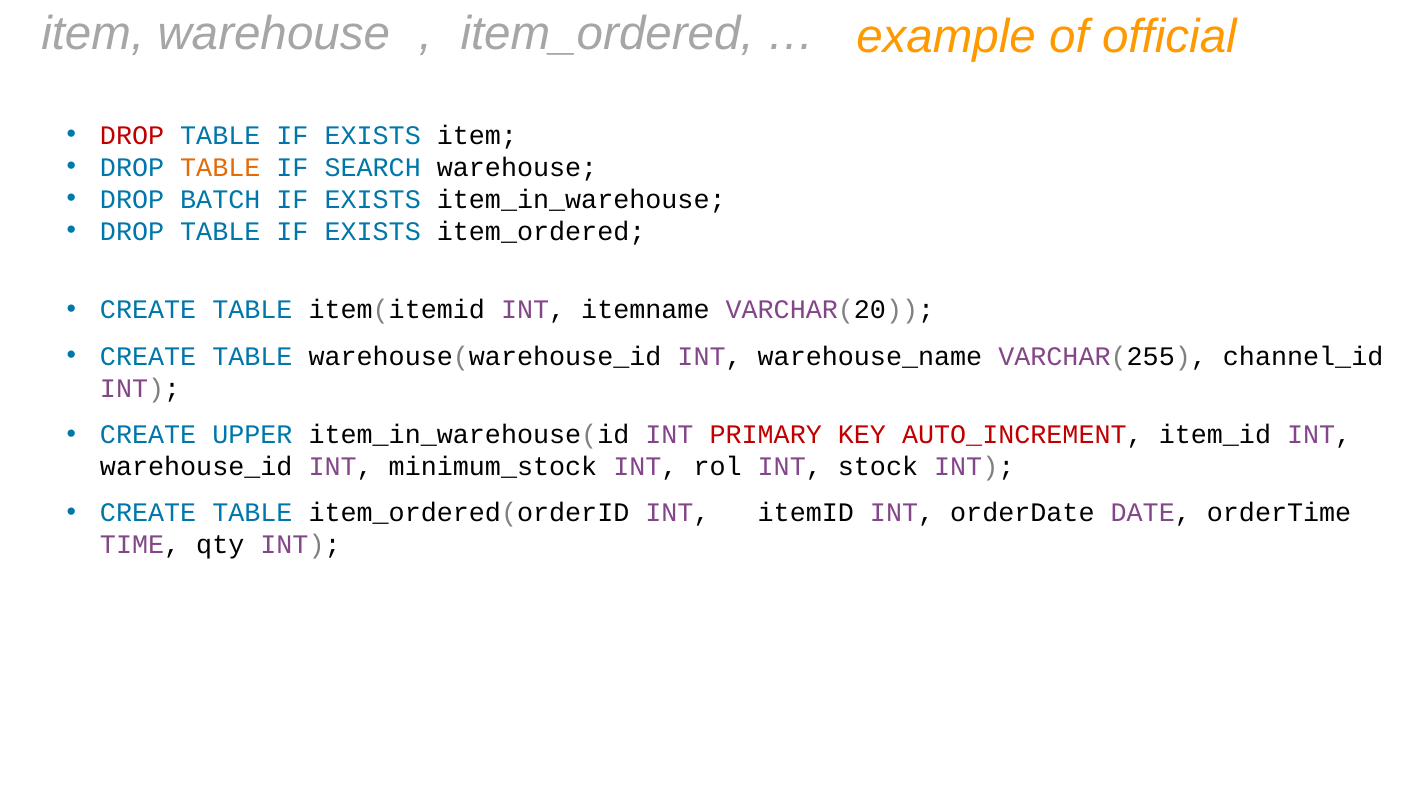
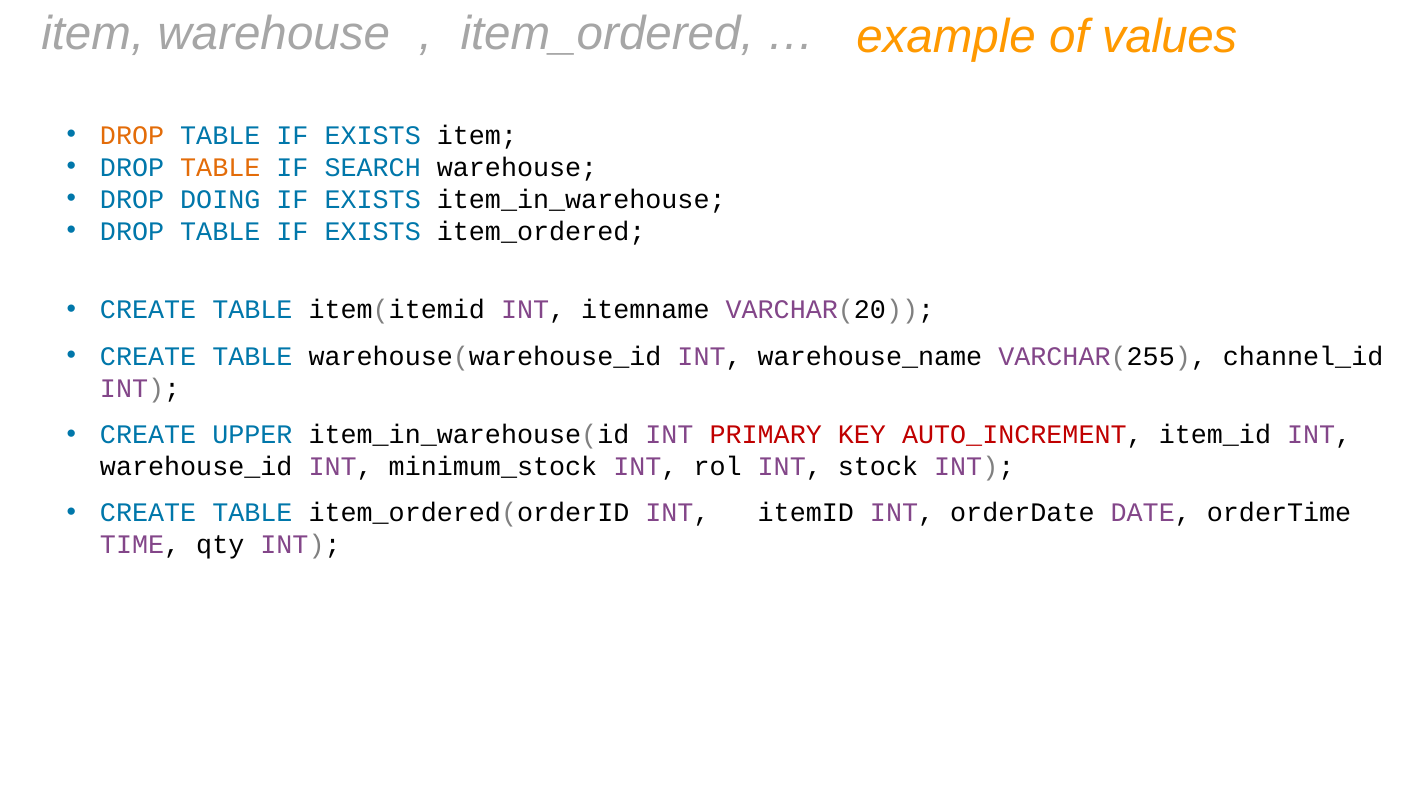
official: official -> values
DROP at (132, 135) colour: red -> orange
BATCH: BATCH -> DOING
